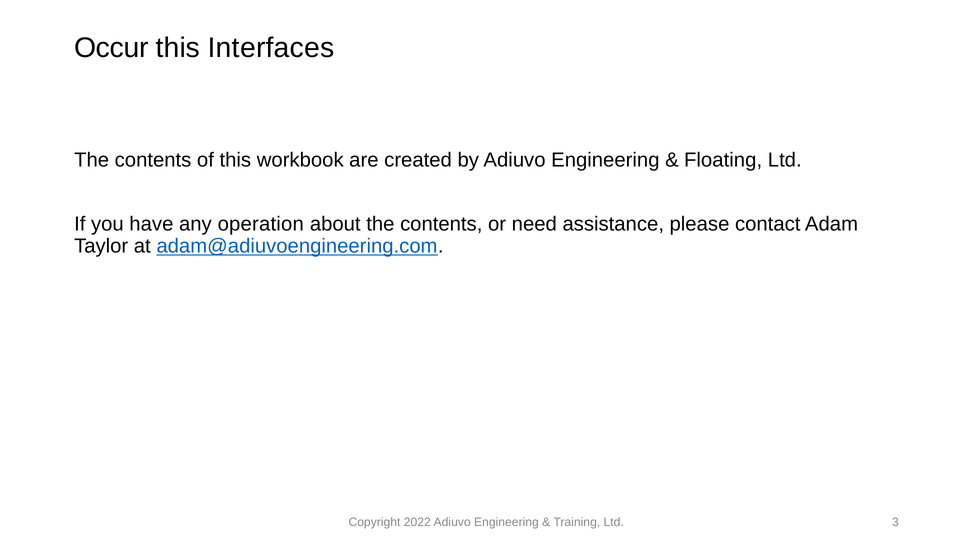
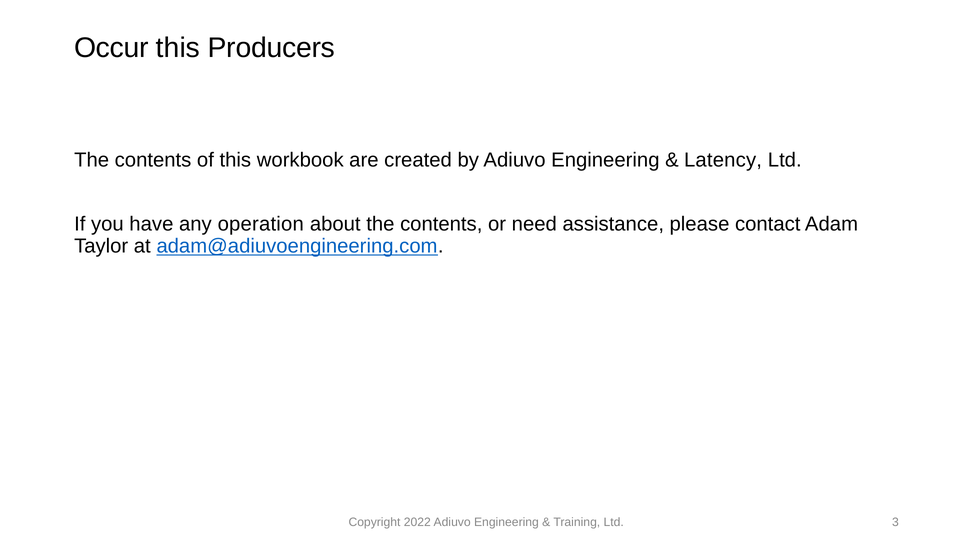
Interfaces: Interfaces -> Producers
Floating: Floating -> Latency
